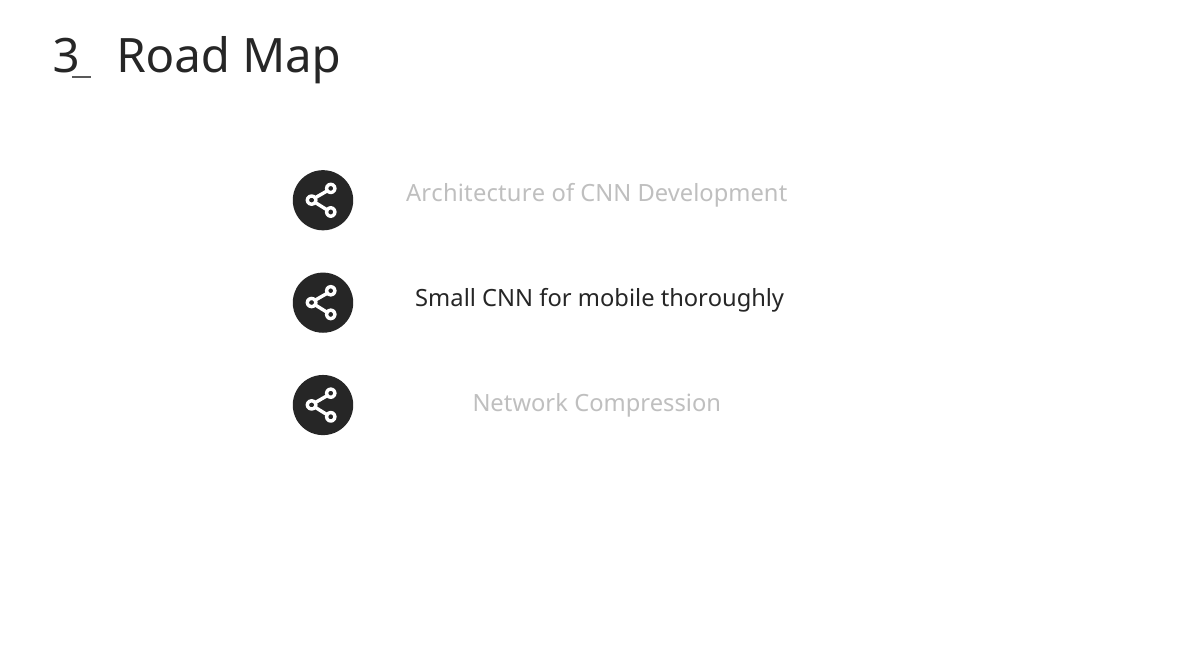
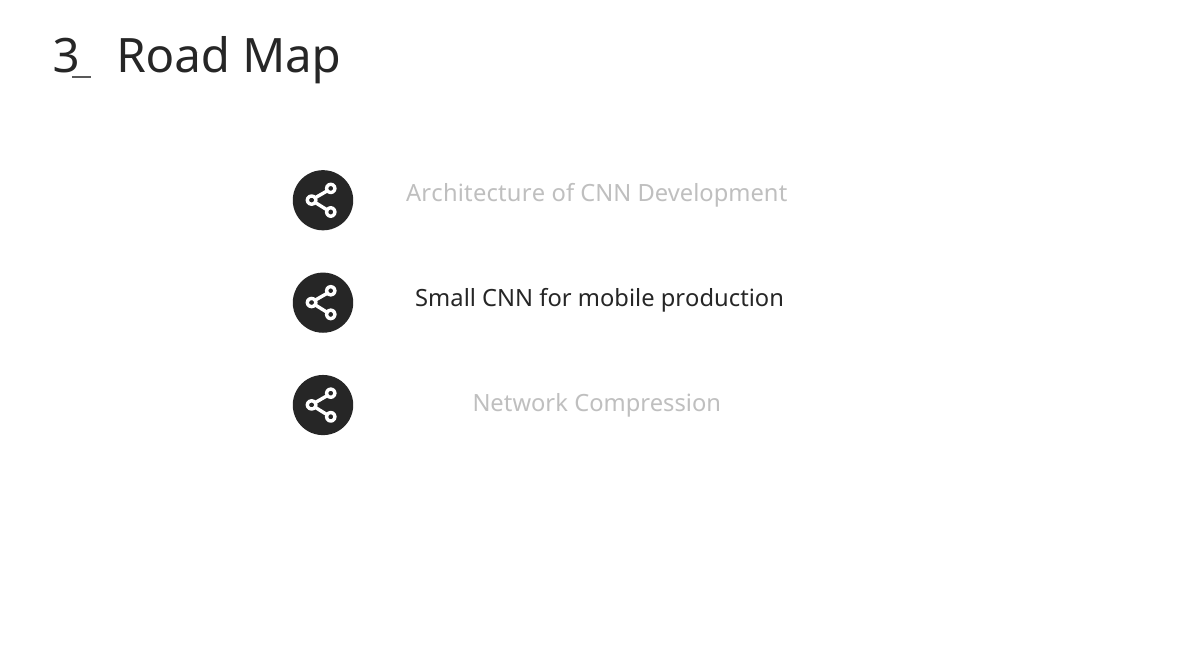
thoroughly: thoroughly -> production
